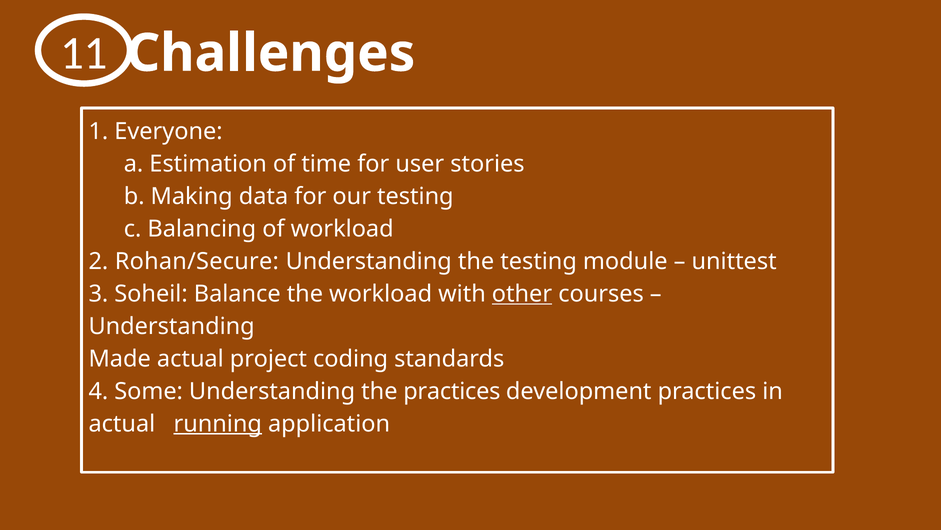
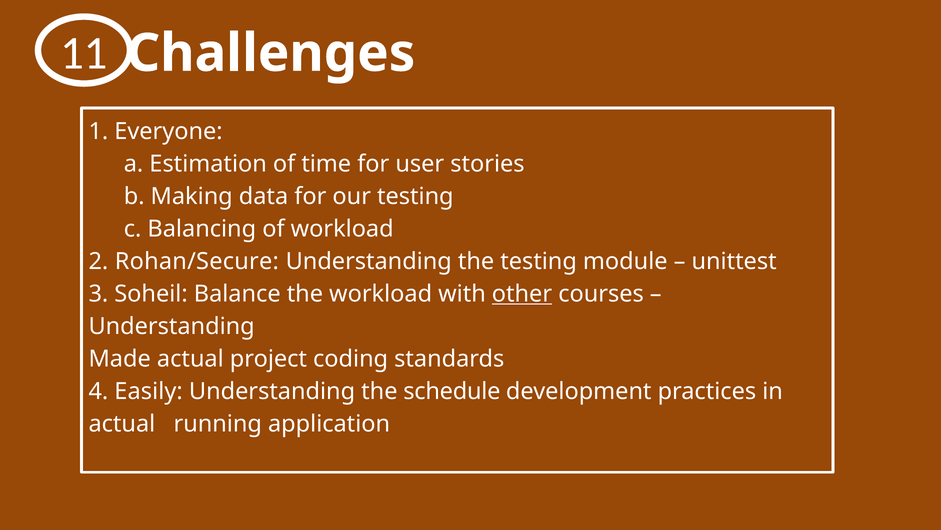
Some: Some -> Easily
the practices: practices -> schedule
running underline: present -> none
